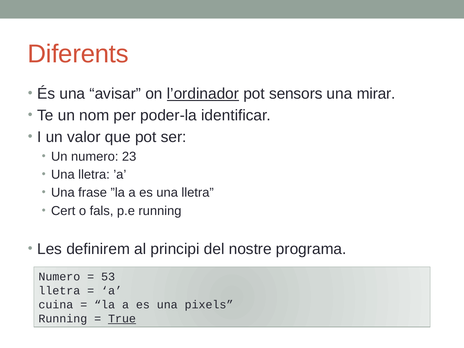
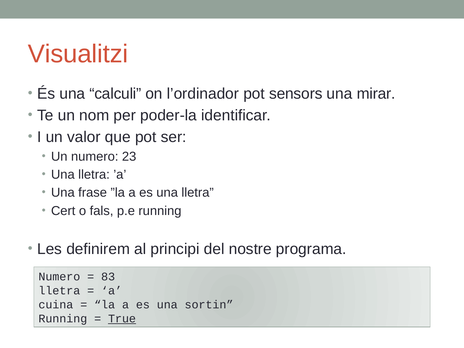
Diferents: Diferents -> Visualitzi
avisar: avisar -> calculi
l’ordinador underline: present -> none
53: 53 -> 83
pixels: pixels -> sortin
